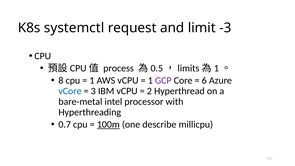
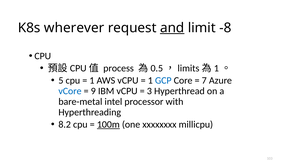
systemctl: systemctl -> wherever
and underline: none -> present
-3: -3 -> -8
8: 8 -> 5
GCP colour: purple -> blue
6: 6 -> 7
3: 3 -> 9
2: 2 -> 3
0.7: 0.7 -> 8.2
describe: describe -> xxxxxxxx
